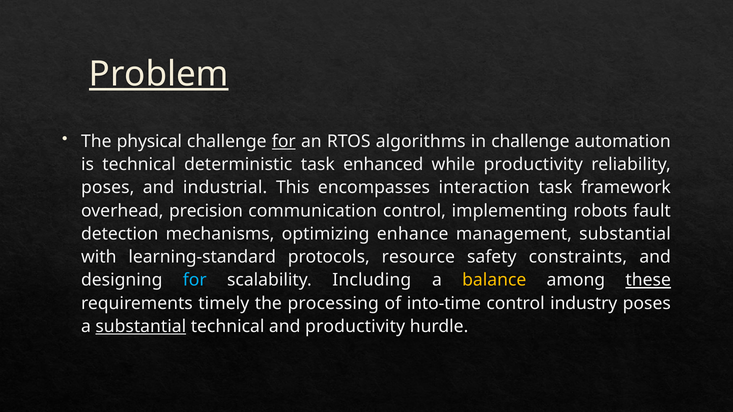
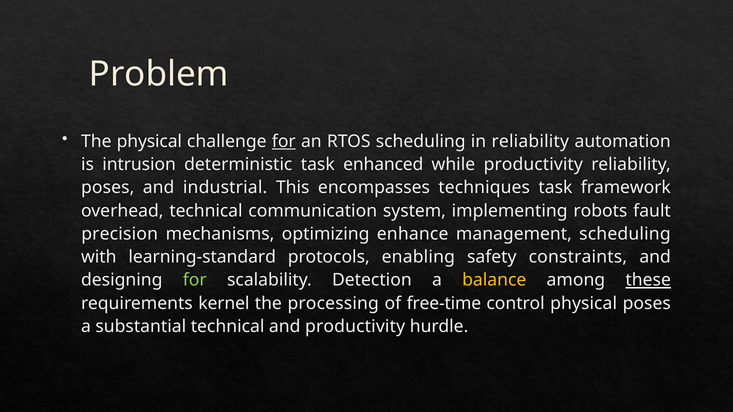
Problem underline: present -> none
RTOS algorithms: algorithms -> scheduling
in challenge: challenge -> reliability
is technical: technical -> intrusion
interaction: interaction -> techniques
overhead precision: precision -> technical
communication control: control -> system
detection: detection -> precision
management substantial: substantial -> scheduling
resource: resource -> enabling
for at (195, 280) colour: light blue -> light green
Including: Including -> Detection
timely: timely -> kernel
into-time: into-time -> free-time
control industry: industry -> physical
substantial at (141, 327) underline: present -> none
